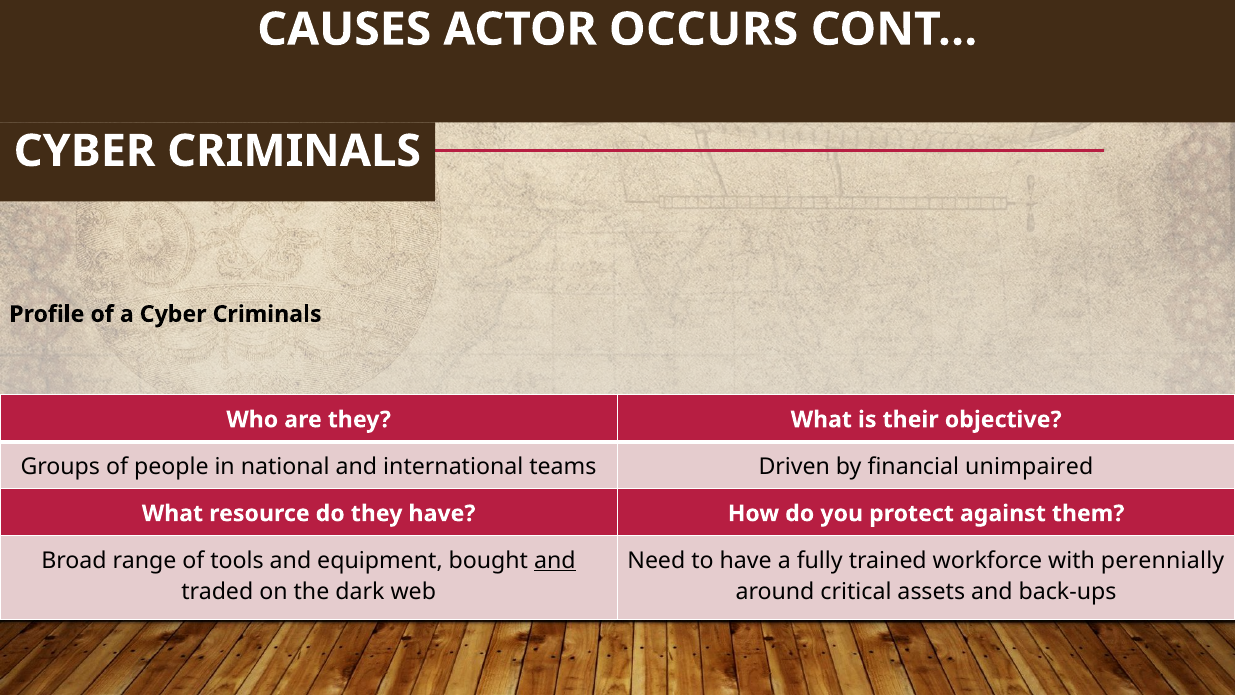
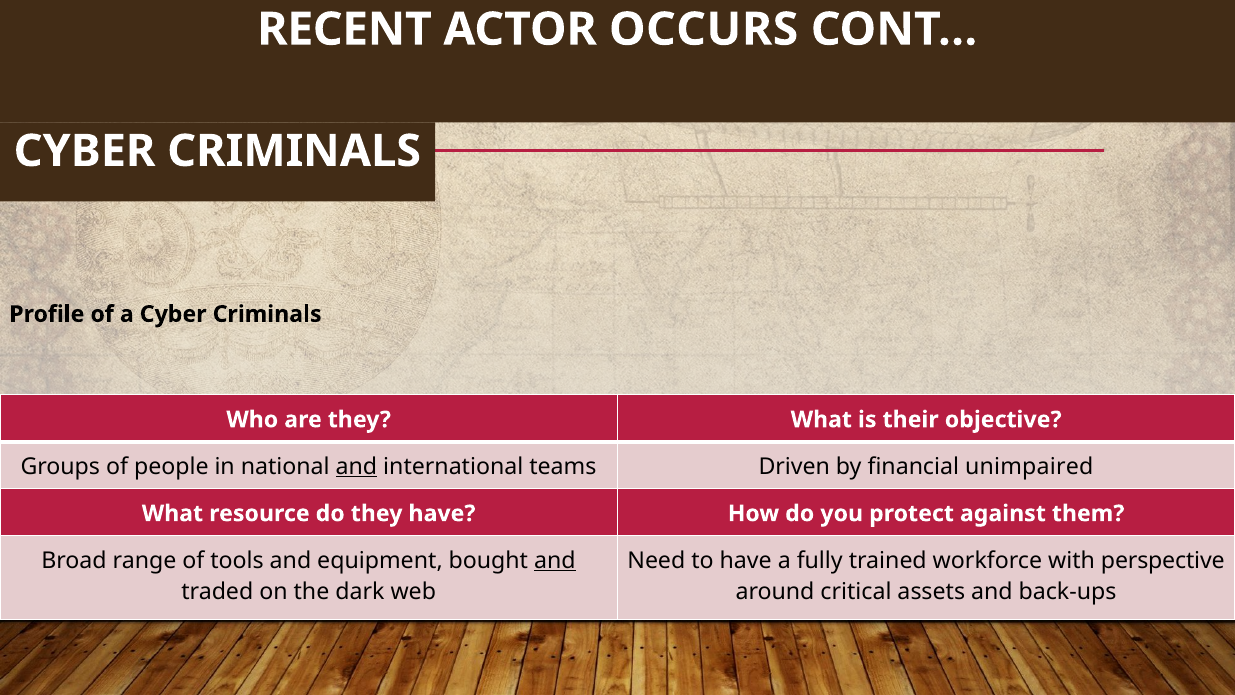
CAUSES: CAUSES -> RECENT
and at (356, 467) underline: none -> present
perennially: perennially -> perspective
